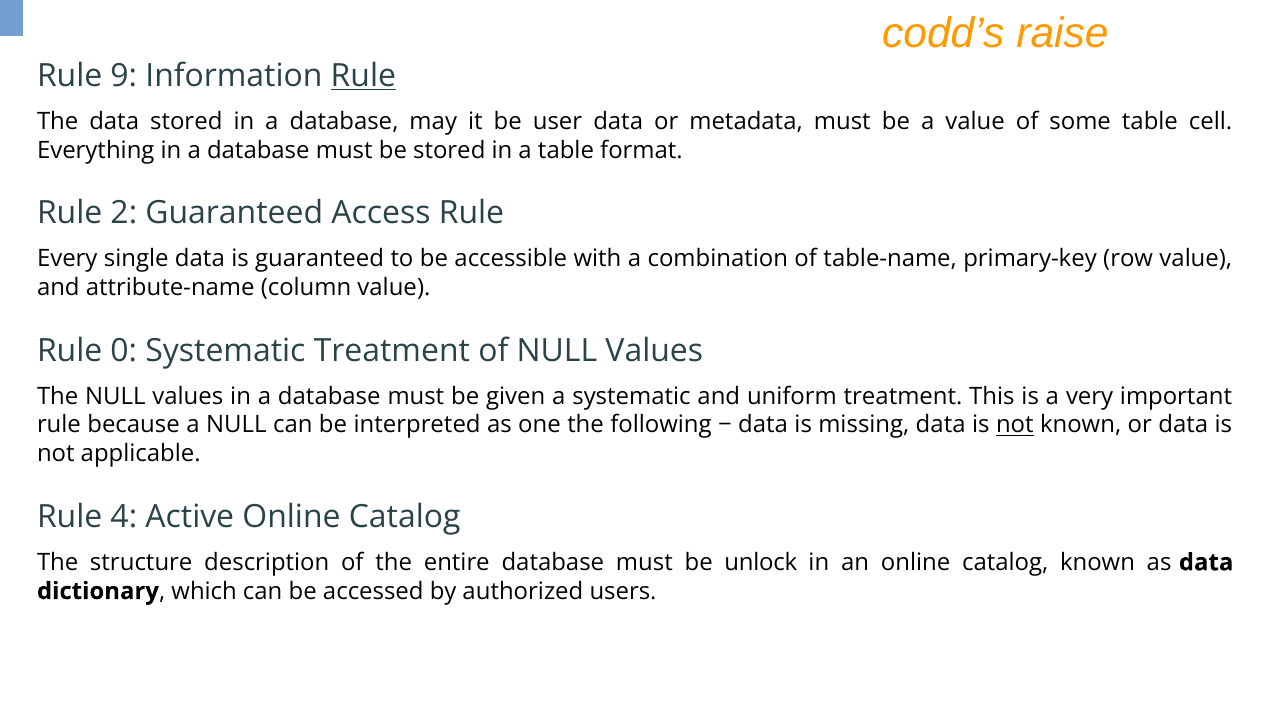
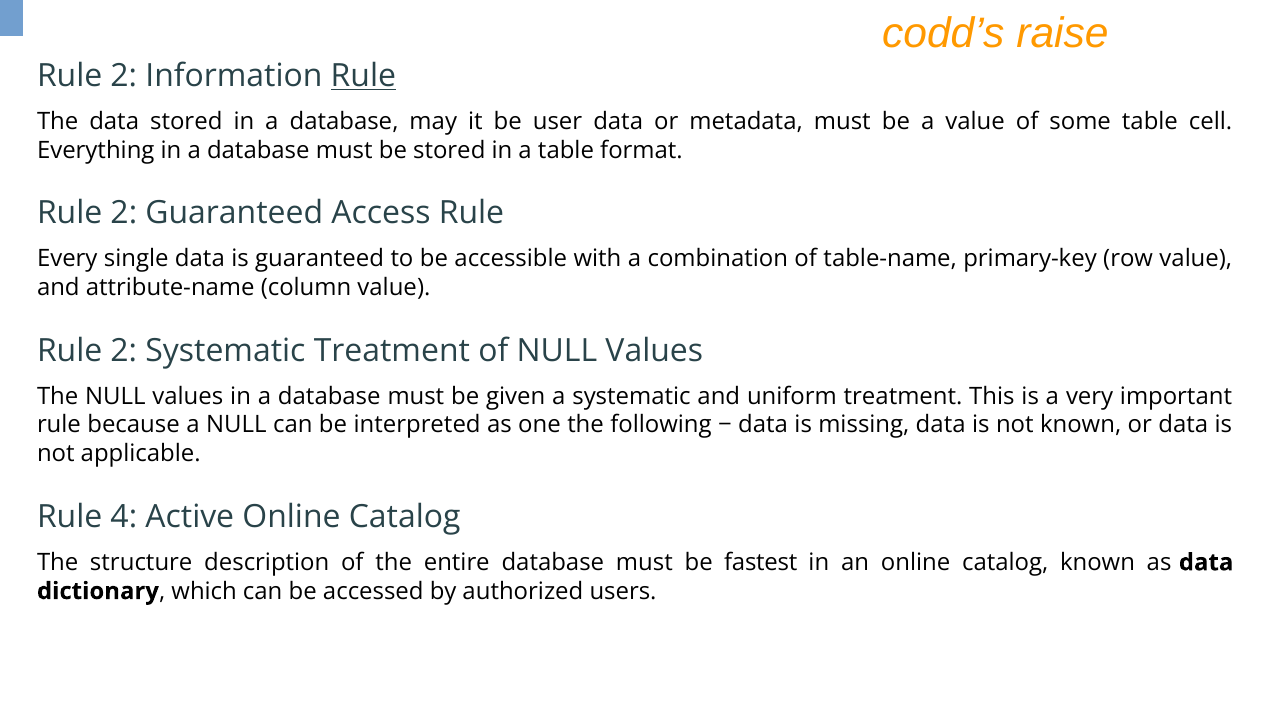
9 at (124, 76): 9 -> 2
0 at (124, 350): 0 -> 2
not at (1015, 425) underline: present -> none
unlock: unlock -> fastest
